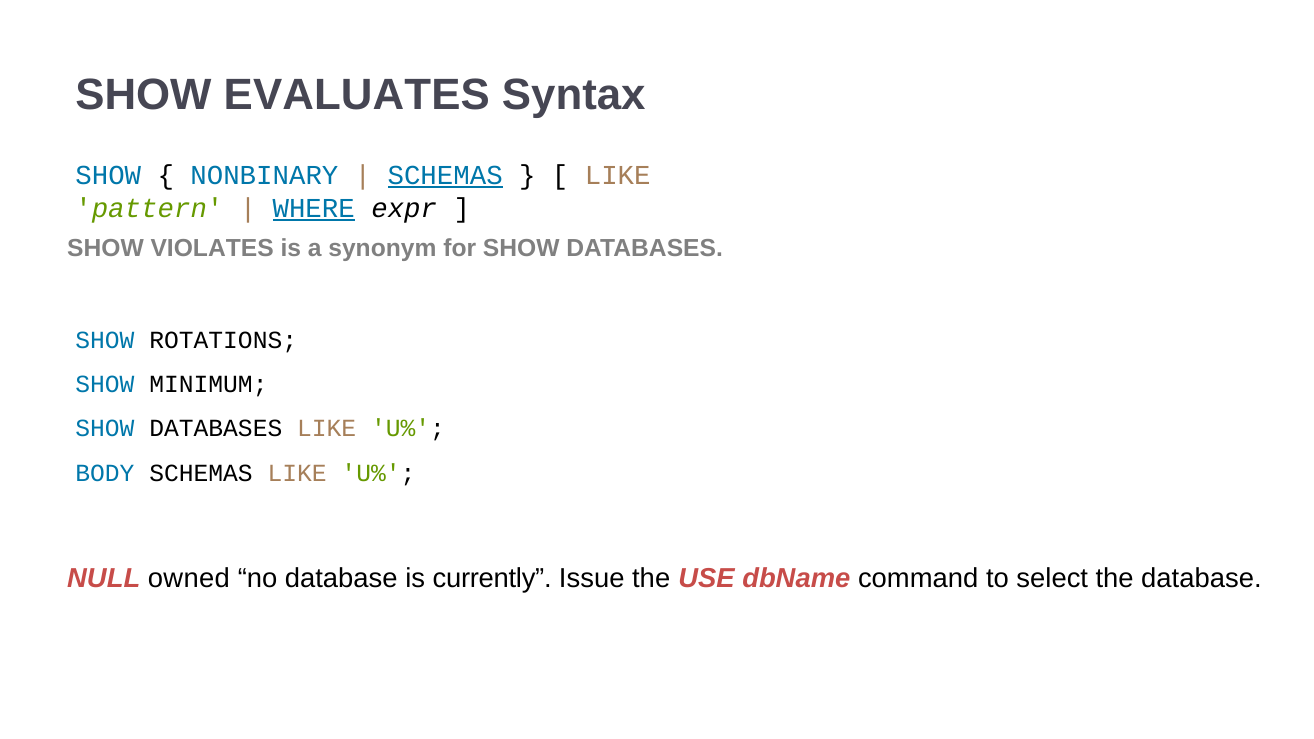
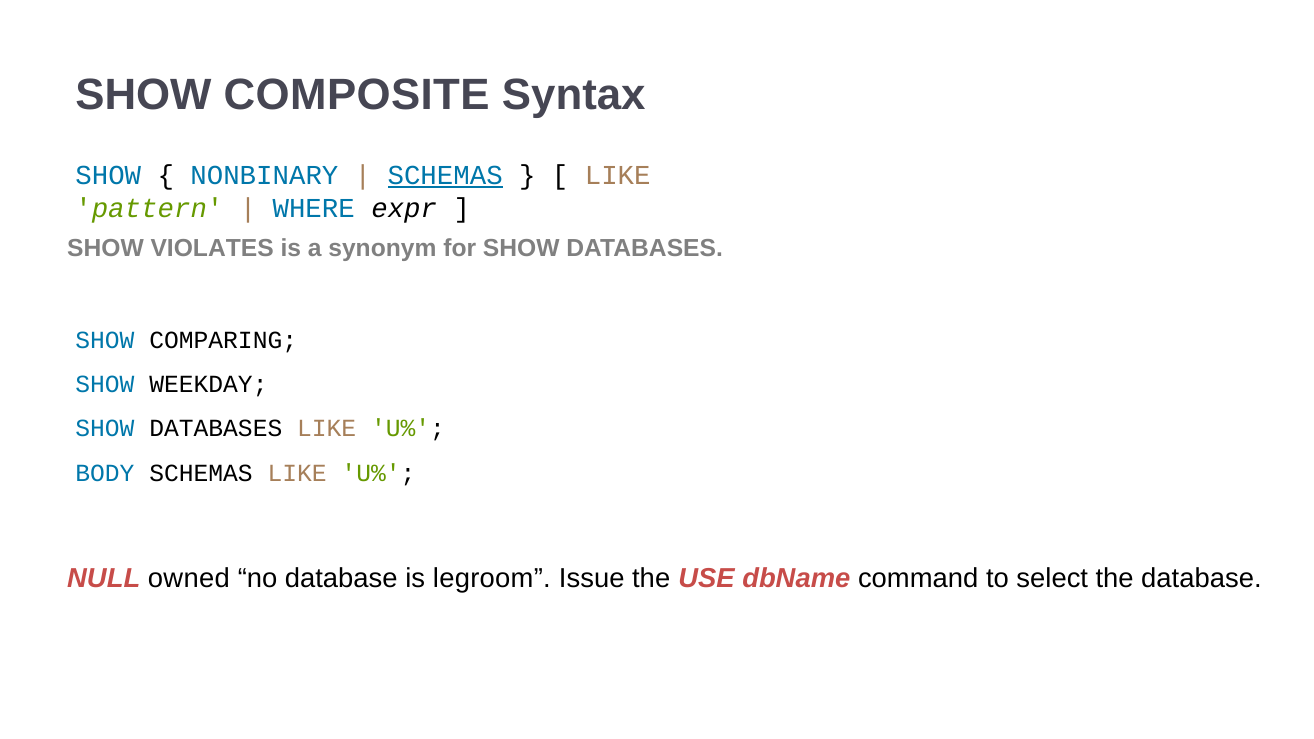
EVALUATES: EVALUATES -> COMPOSITE
WHERE underline: present -> none
ROTATIONS: ROTATIONS -> COMPARING
MINIMUM: MINIMUM -> WEEKDAY
currently: currently -> legroom
